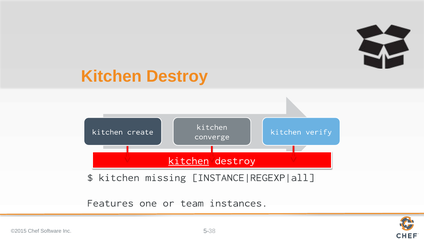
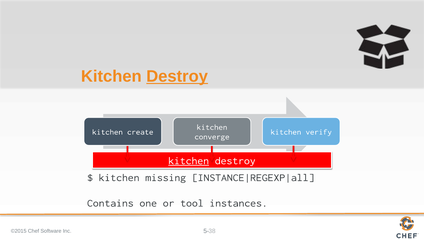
Destroy at (177, 76) underline: none -> present
Features: Features -> Contains
team: team -> tool
